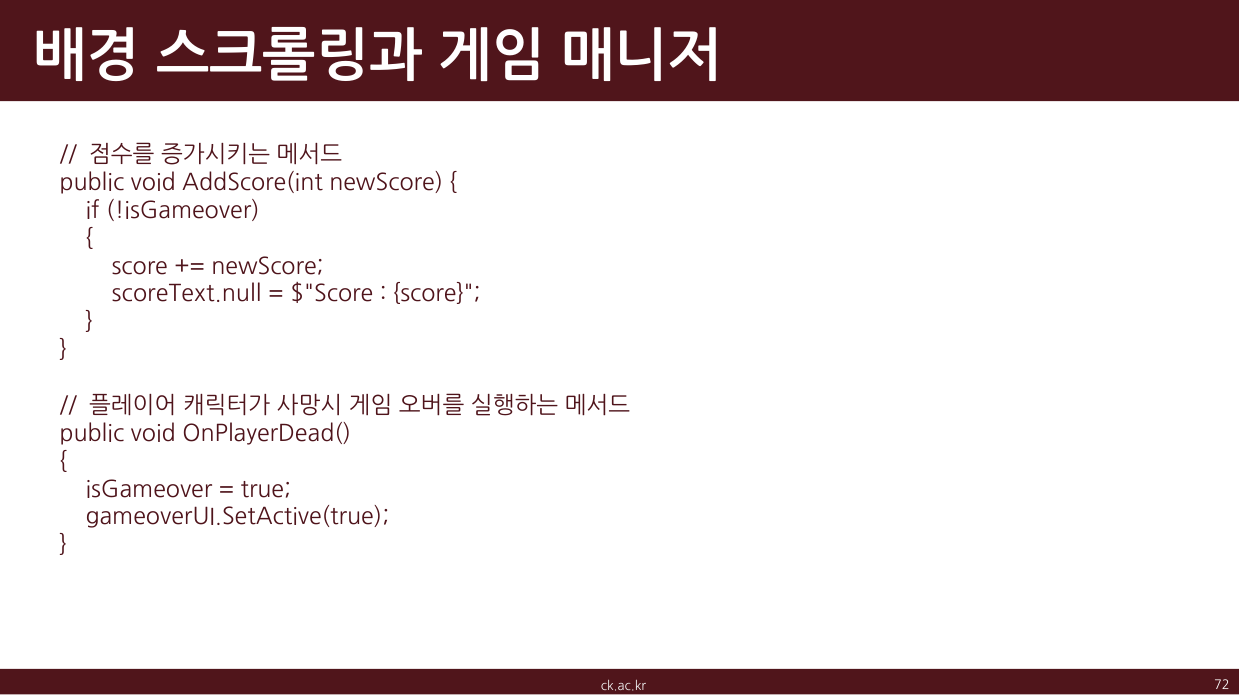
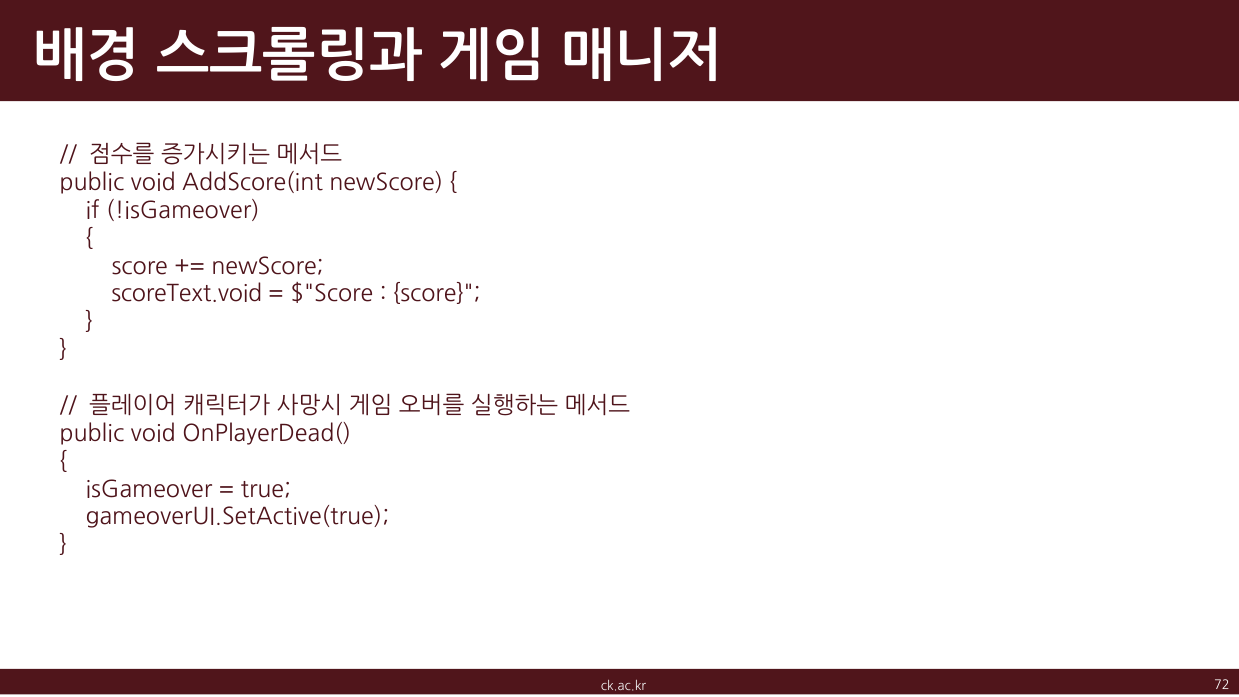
scoreText.null: scoreText.null -> scoreText.void
